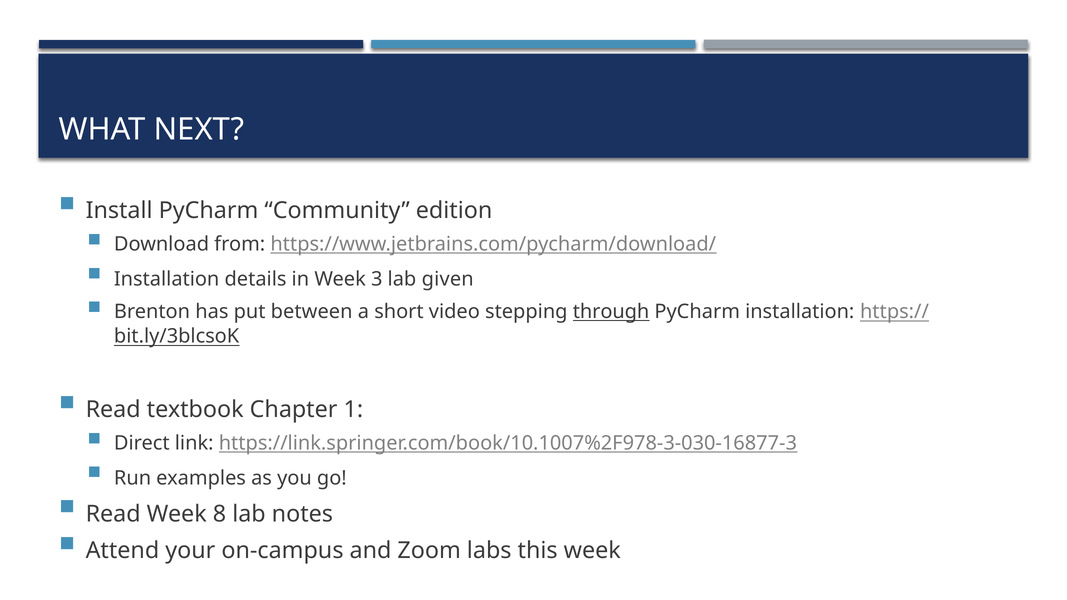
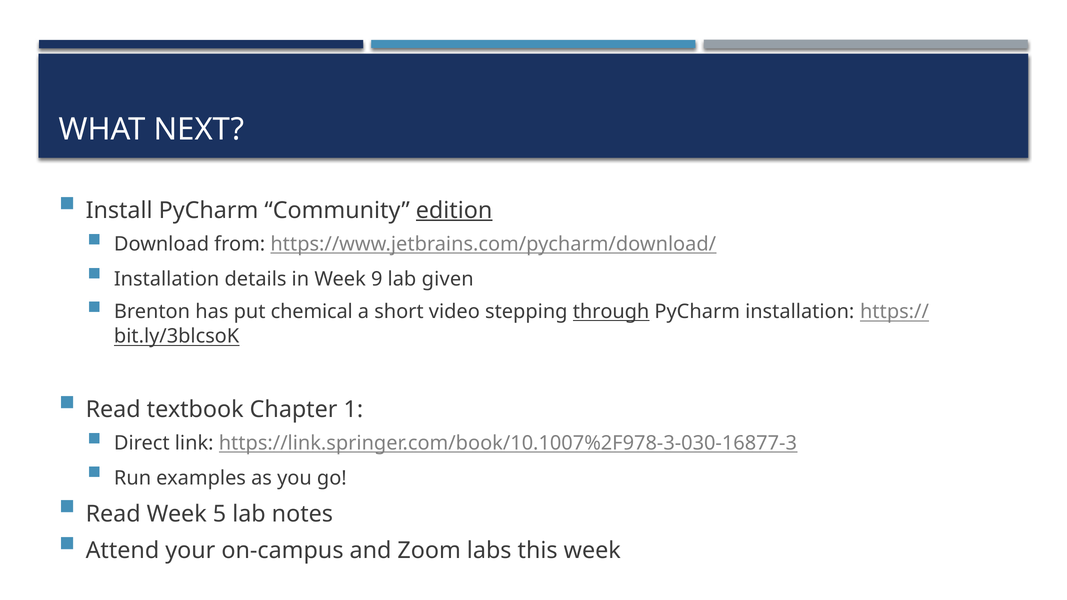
edition underline: none -> present
3: 3 -> 9
between: between -> chemical
8: 8 -> 5
